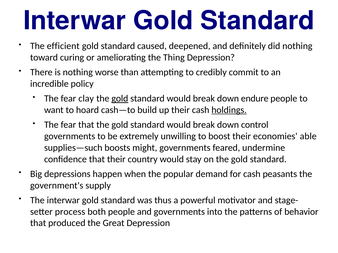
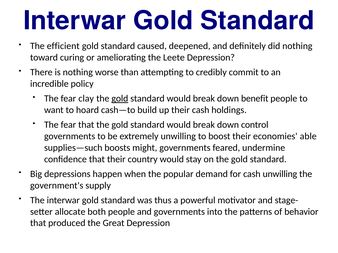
Thing: Thing -> Leete
endure: endure -> benefit
holdings underline: present -> none
cash peasants: peasants -> unwilling
process: process -> allocate
